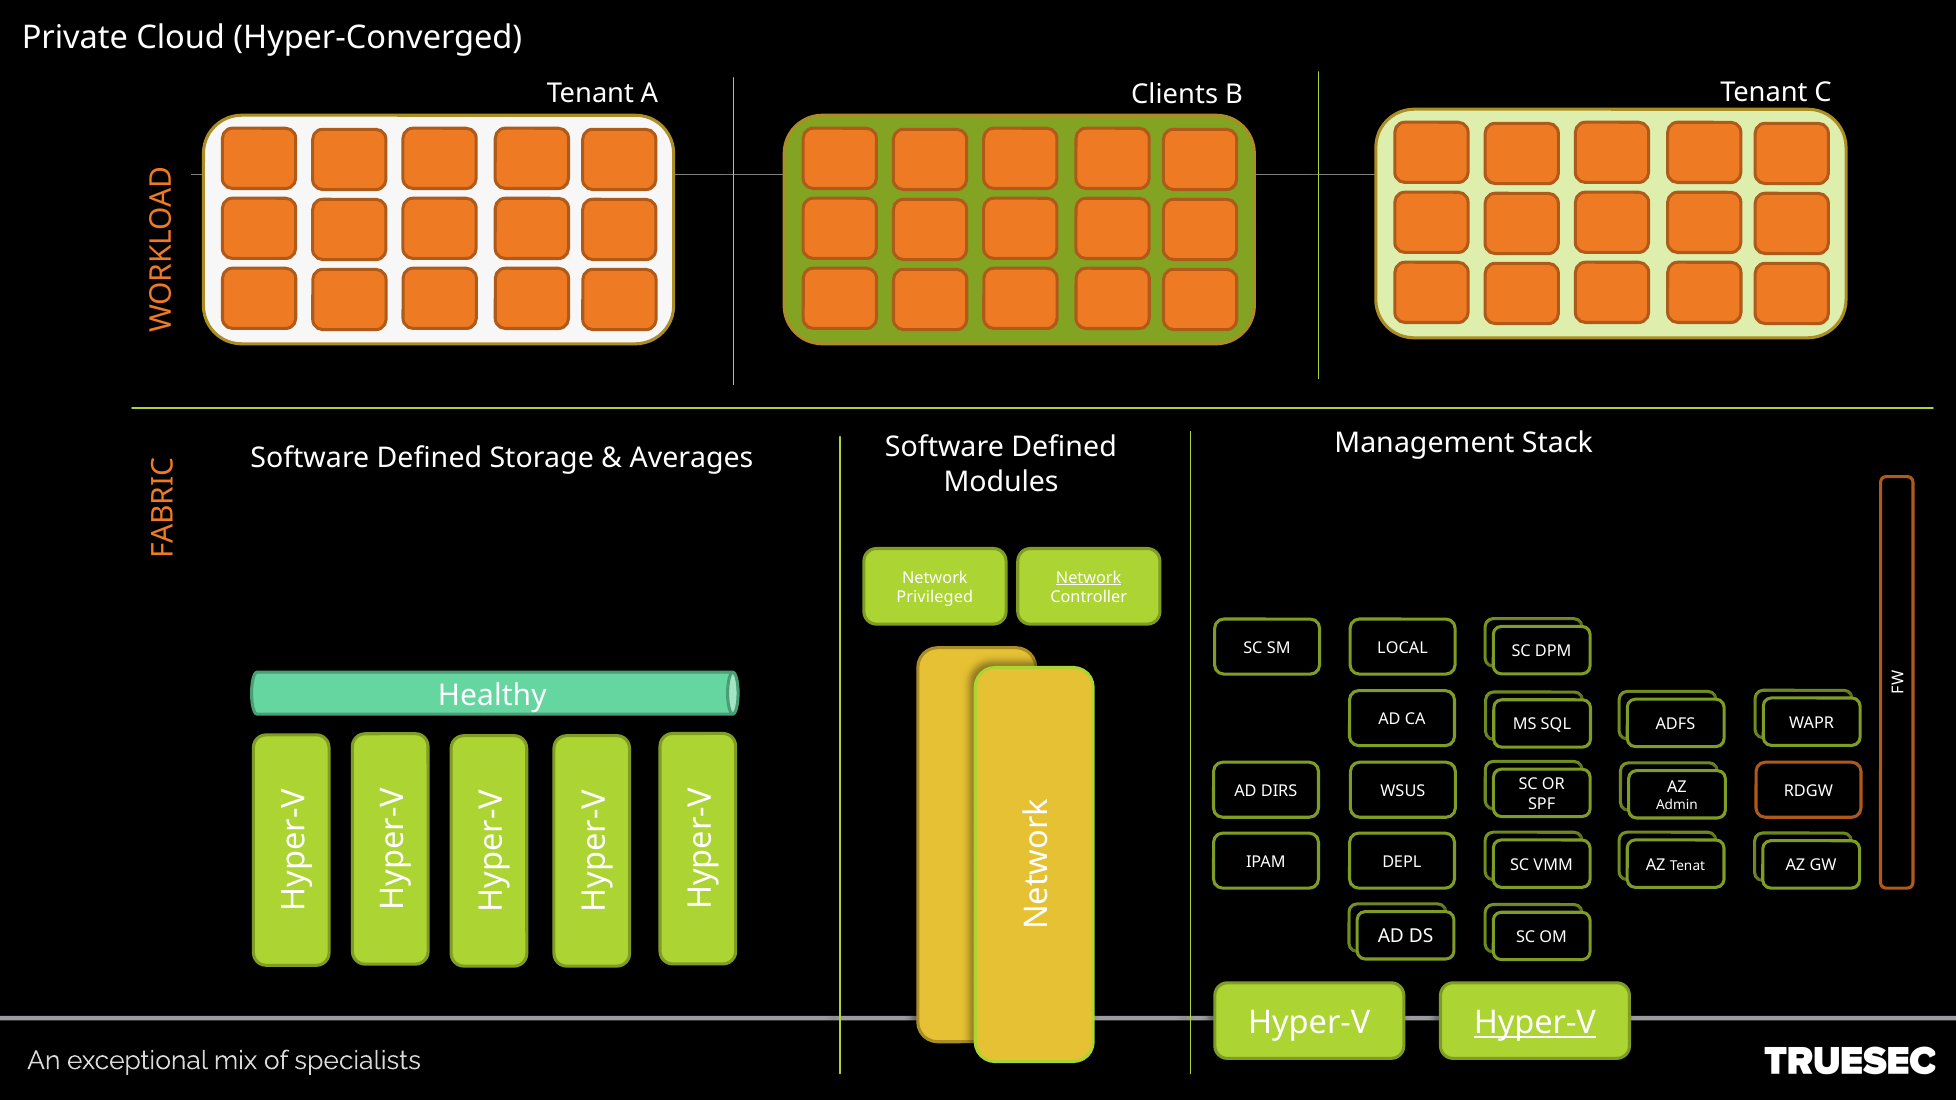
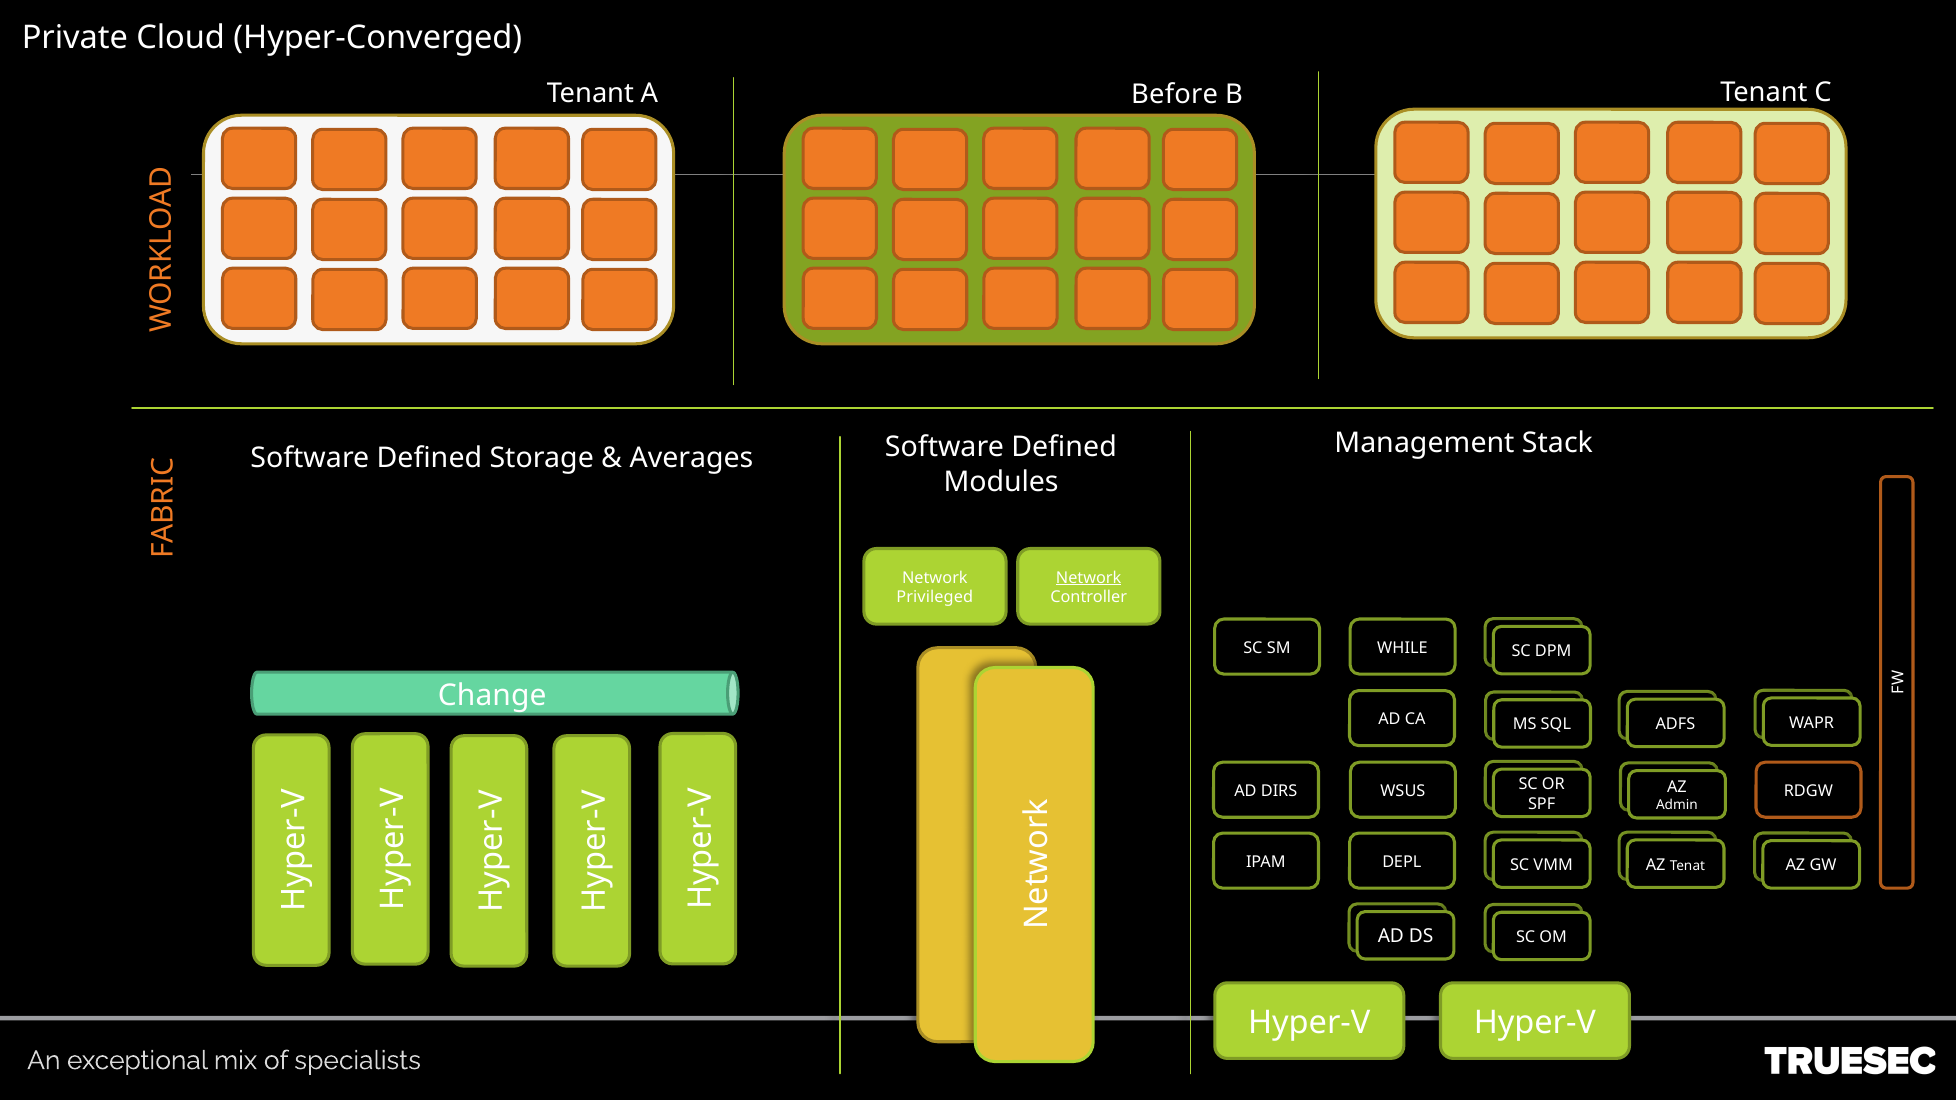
Clients: Clients -> Before
LOCAL: LOCAL -> WHILE
Healthy: Healthy -> Change
Hyper-V at (1535, 1023) underline: present -> none
